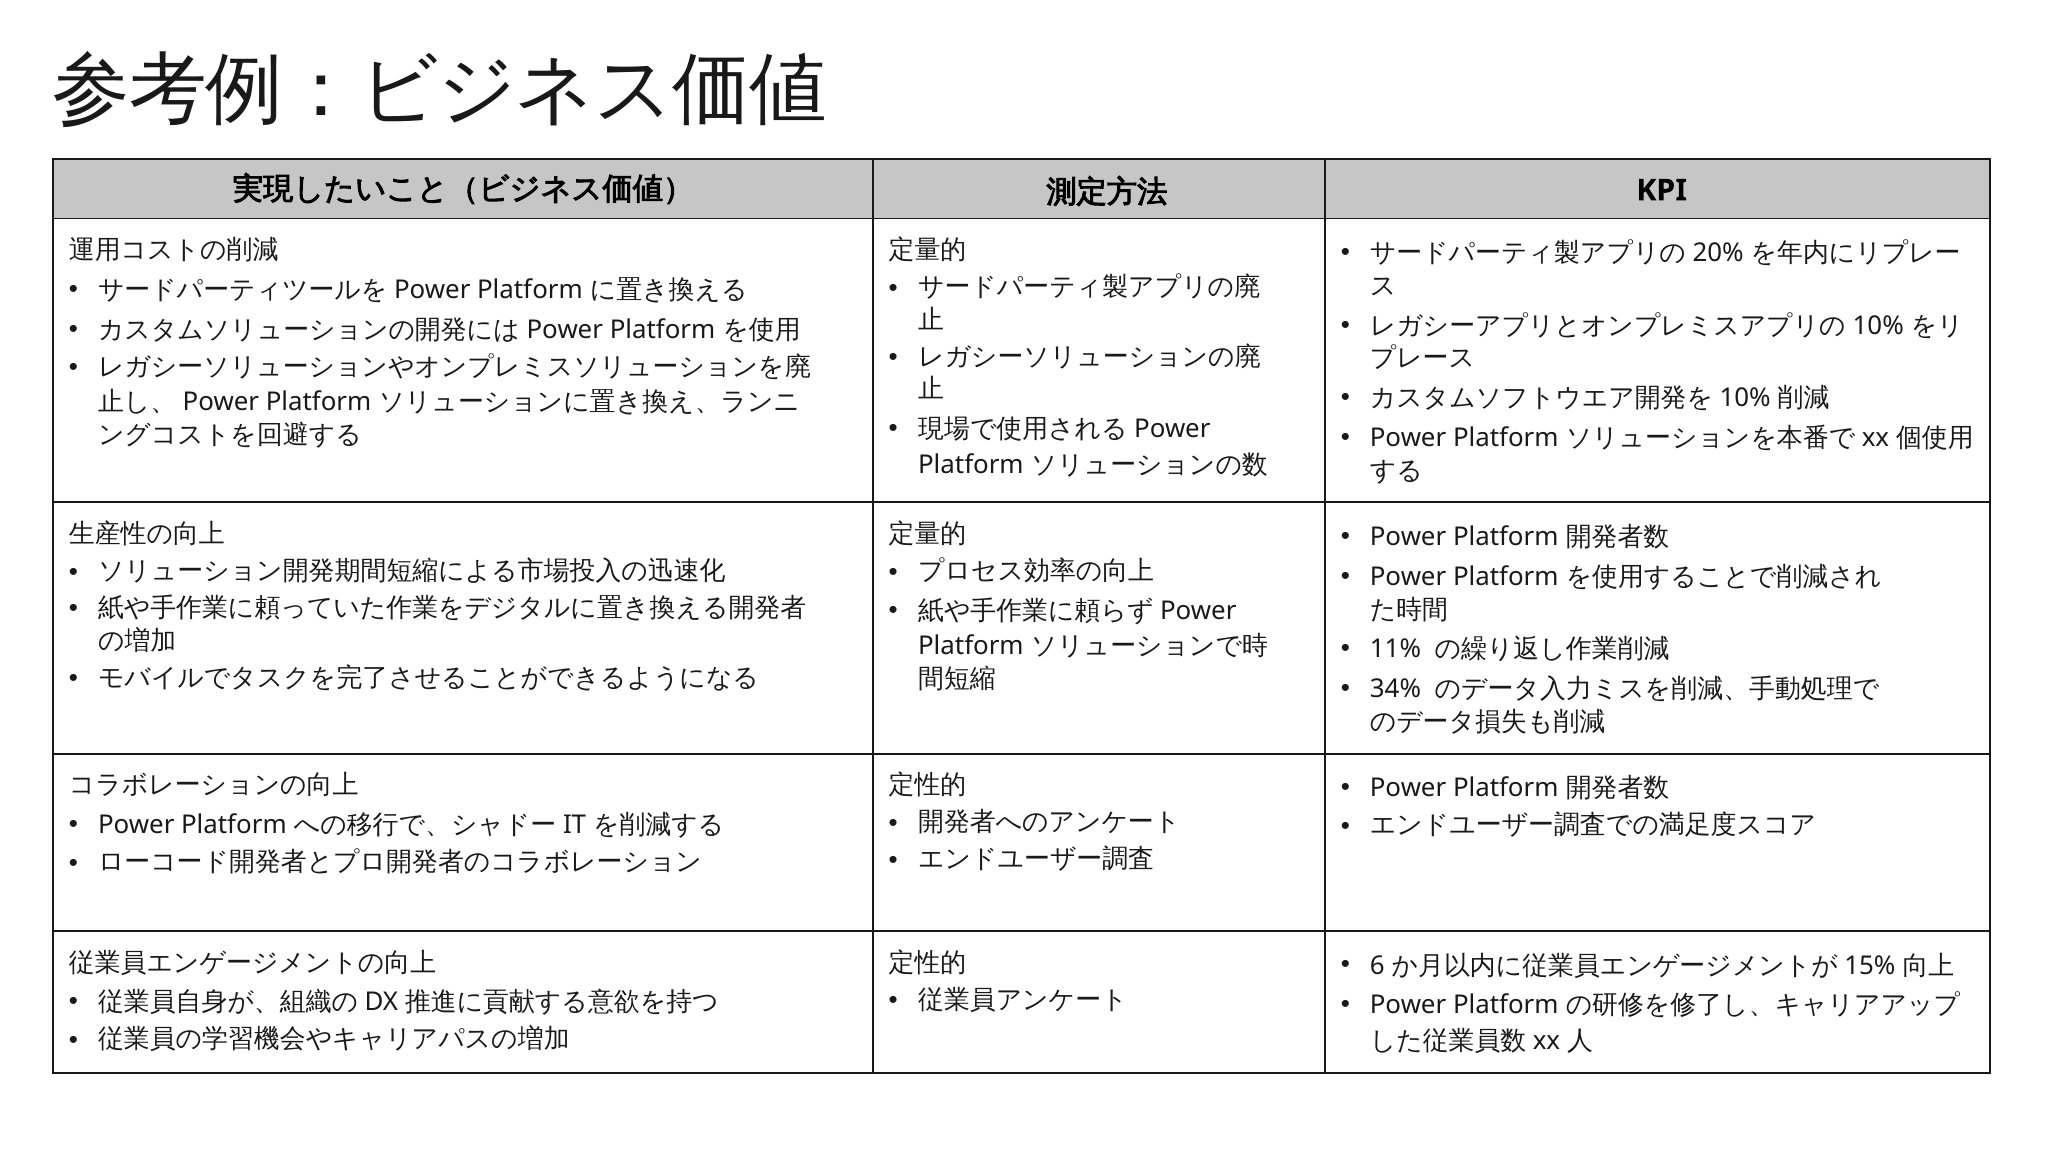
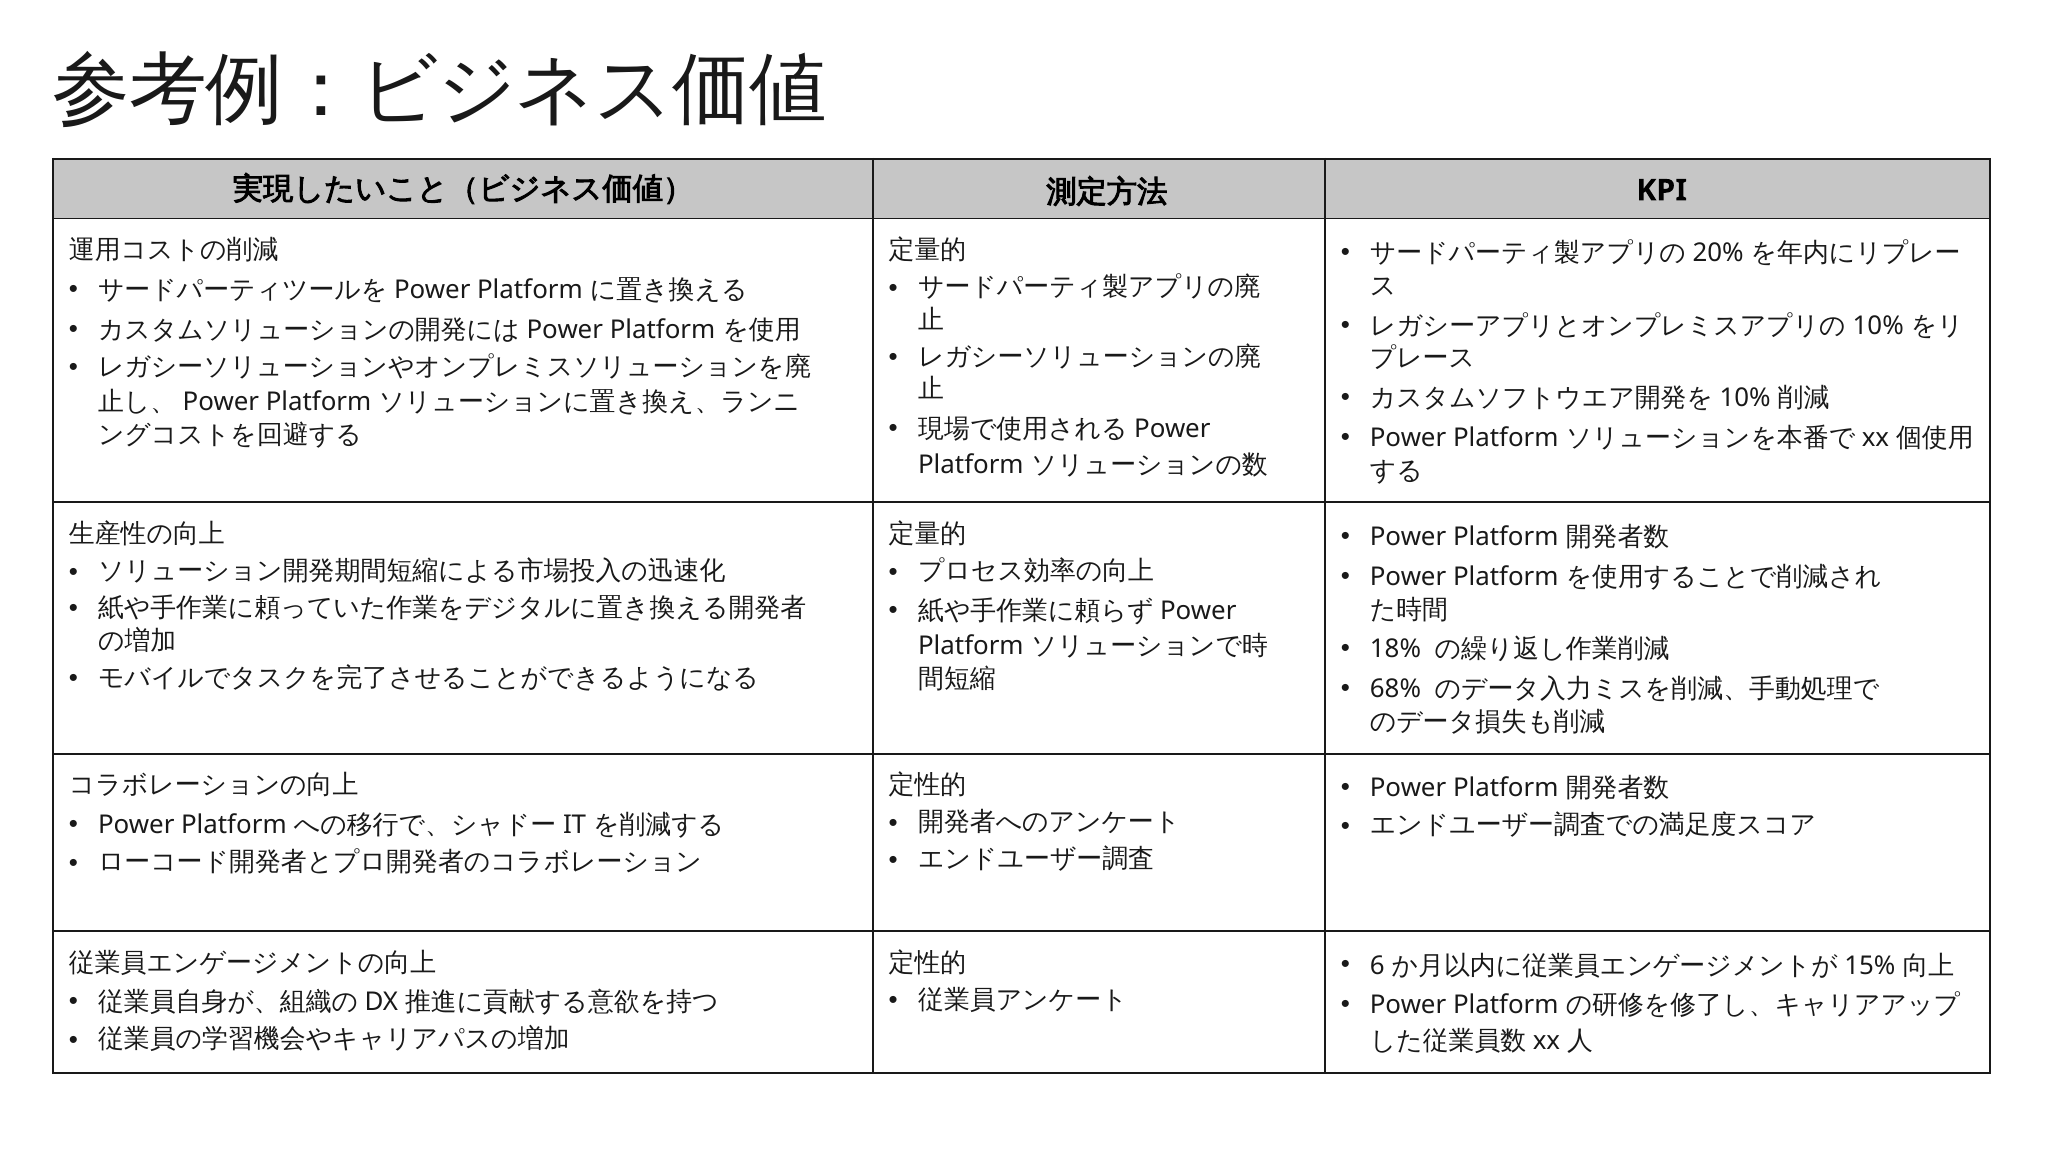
11%: 11% -> 18%
34%: 34% -> 68%
